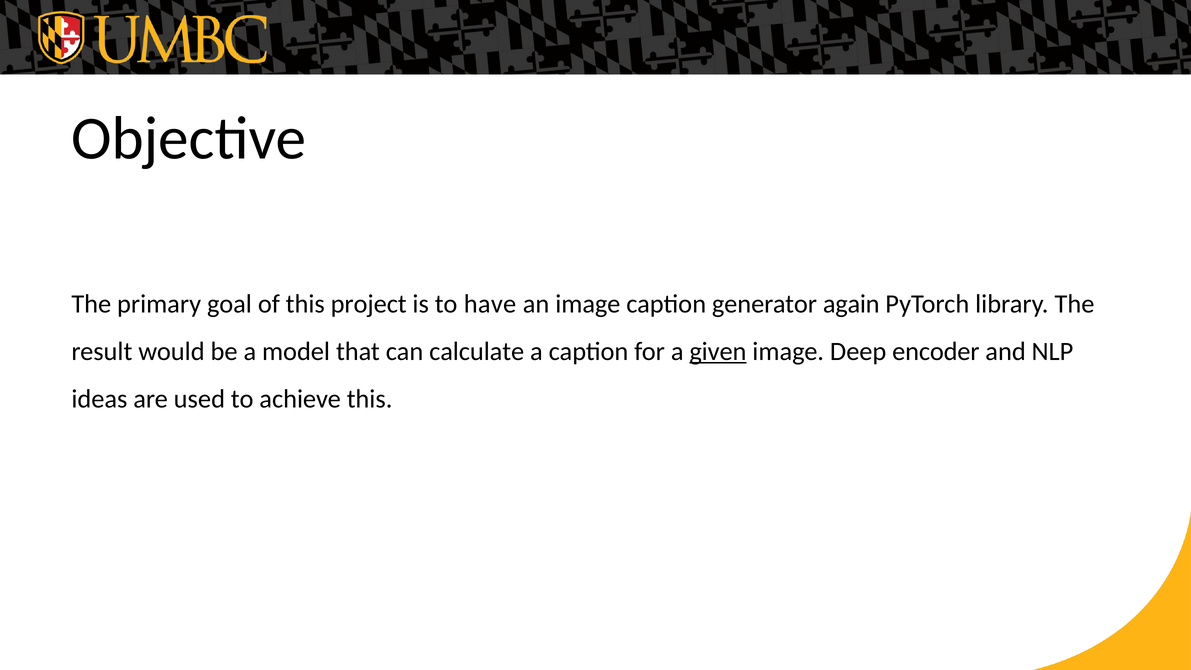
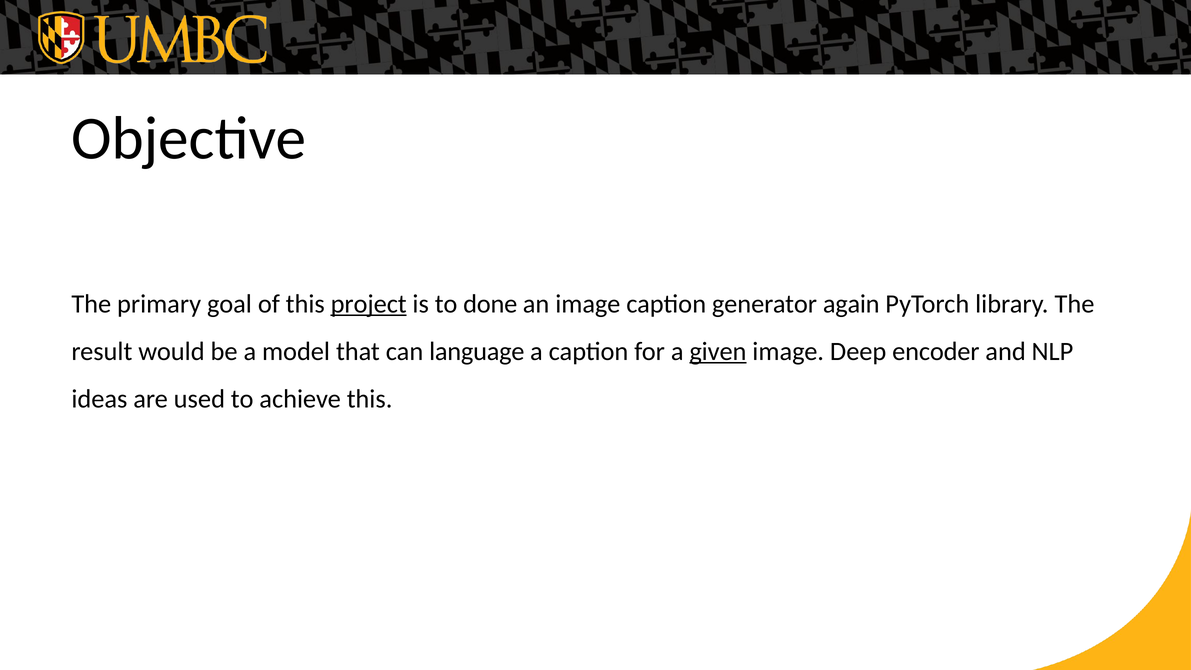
project underline: none -> present
have: have -> done
calculate: calculate -> language
